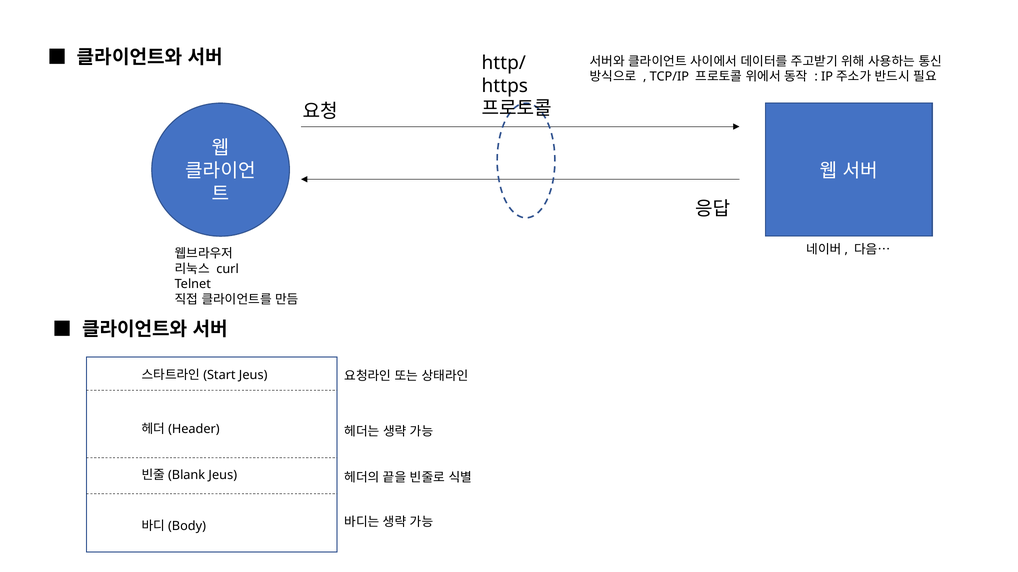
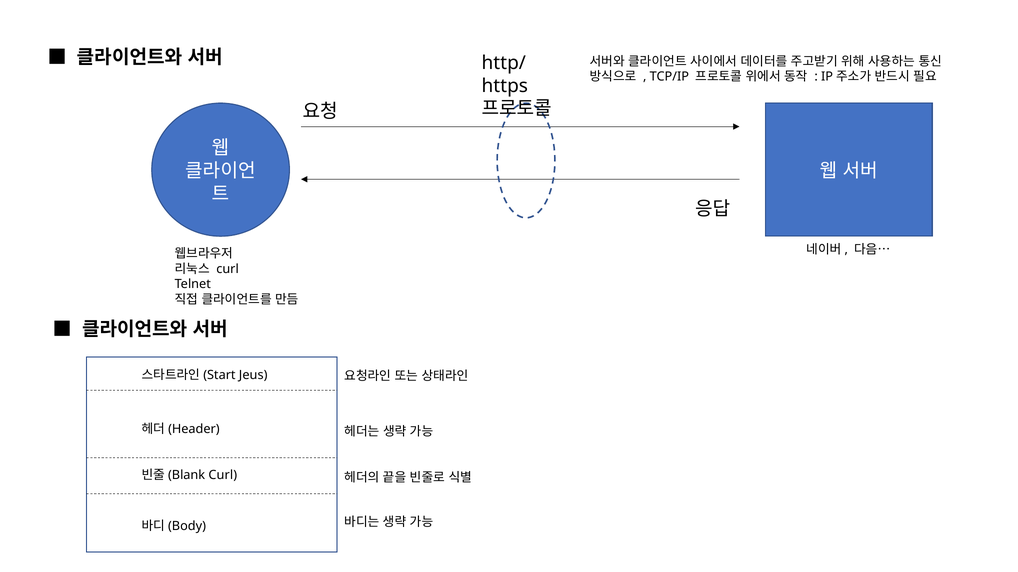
Jeus at (223, 476): Jeus -> Curl
